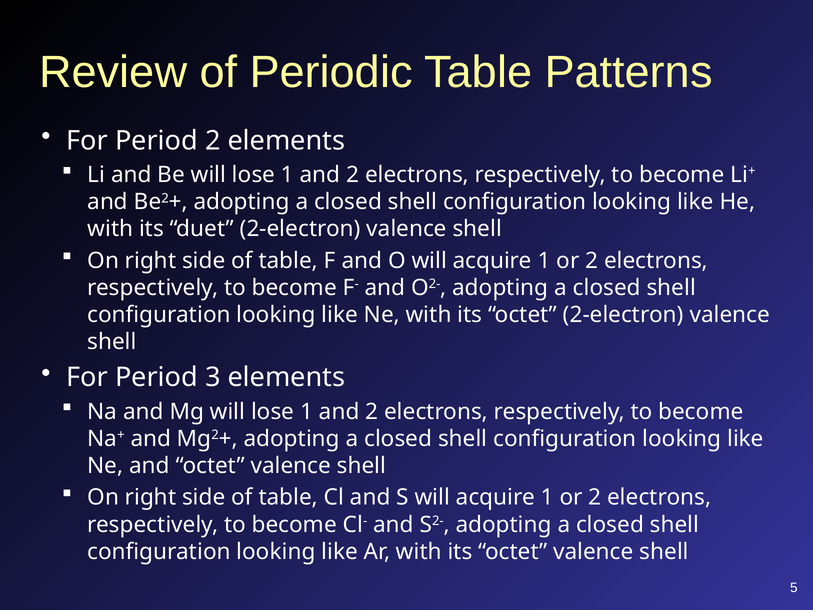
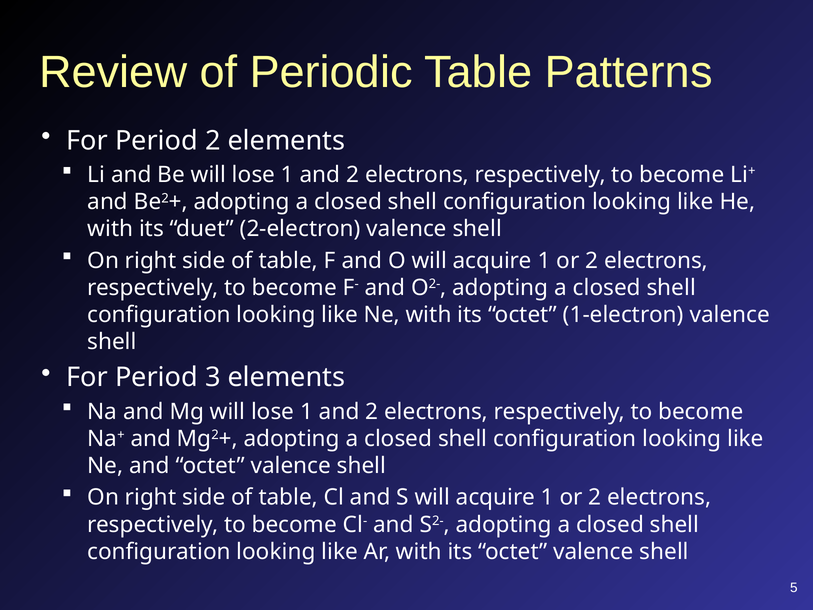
octet 2-electron: 2-electron -> 1-electron
